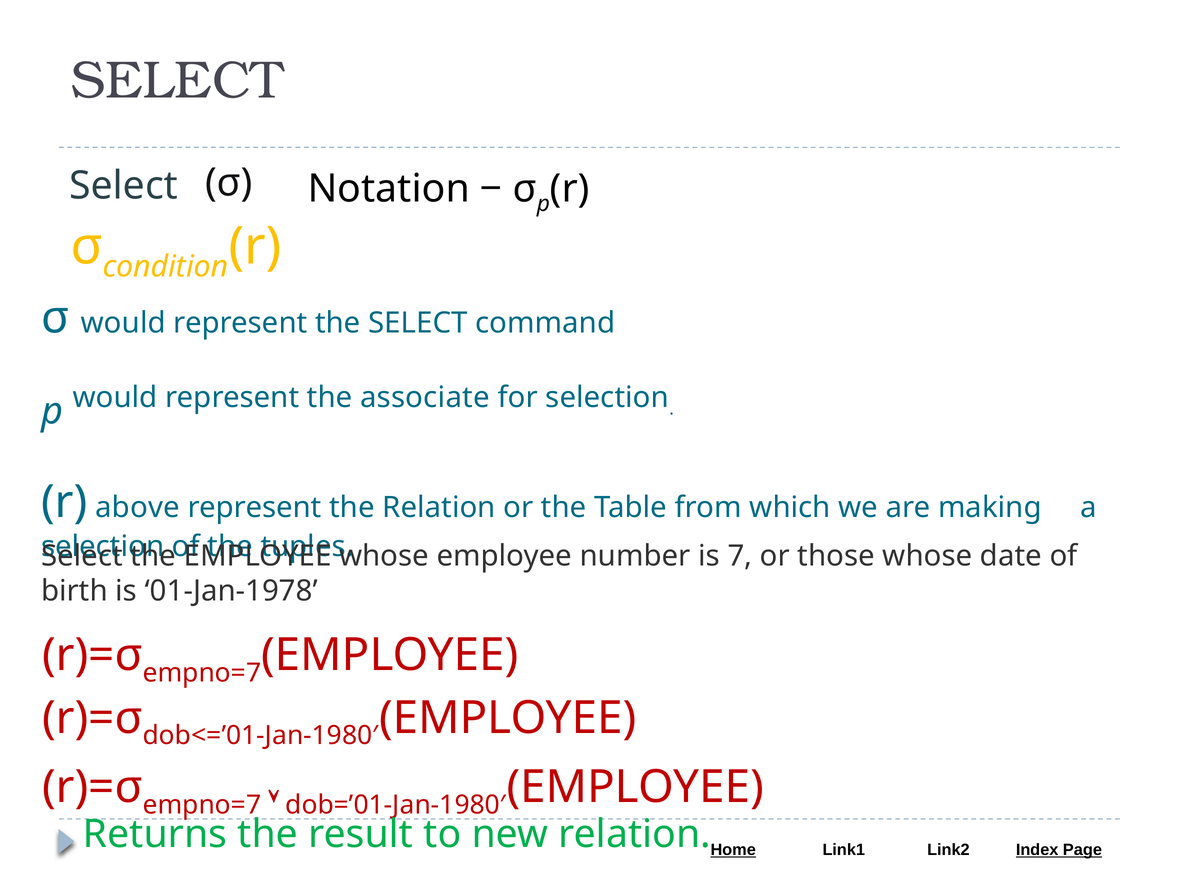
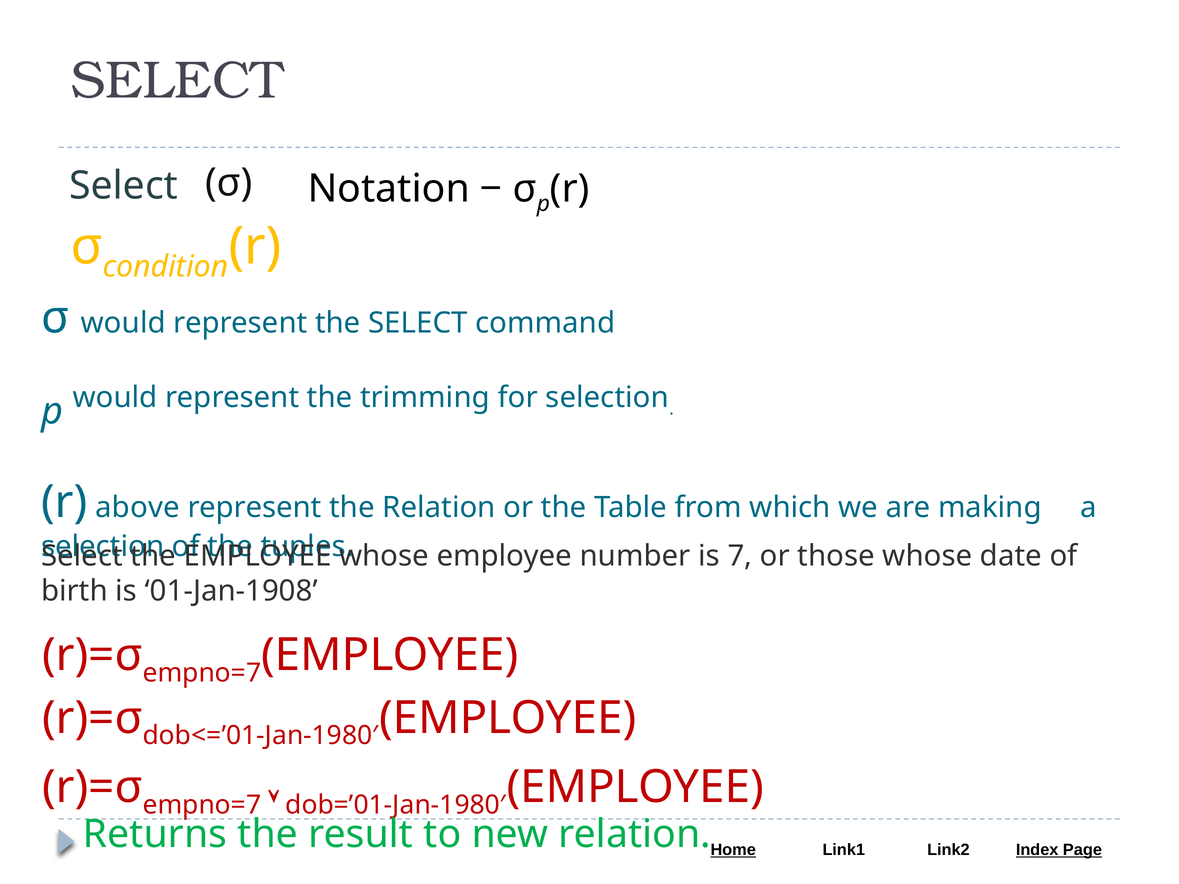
associate: associate -> trimming
01-Jan-1978: 01-Jan-1978 -> 01-Jan-1908
